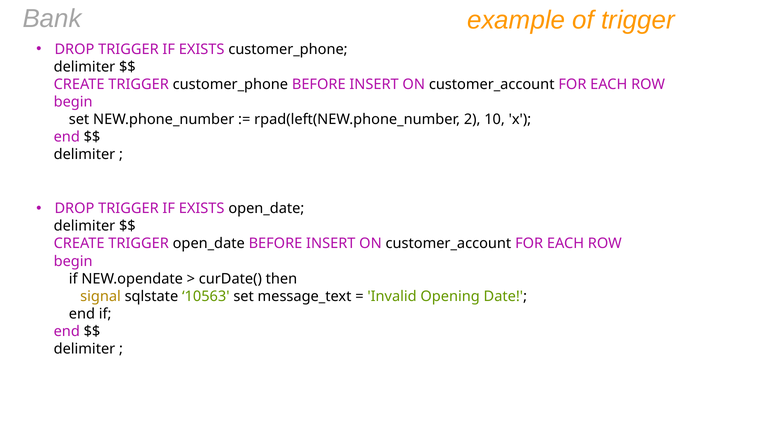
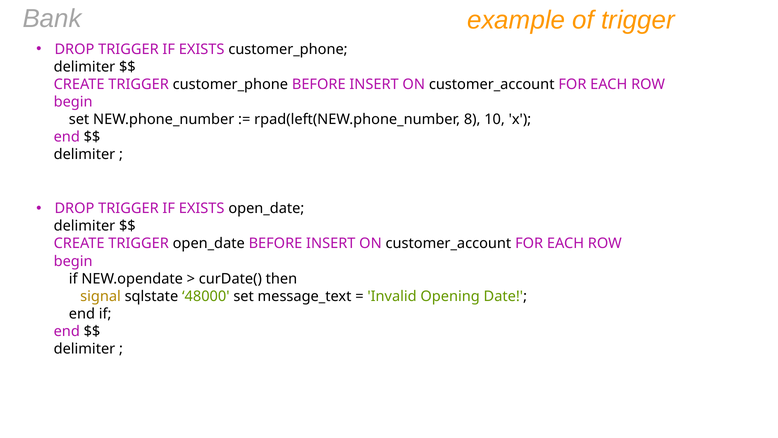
2: 2 -> 8
10563: 10563 -> 48000
